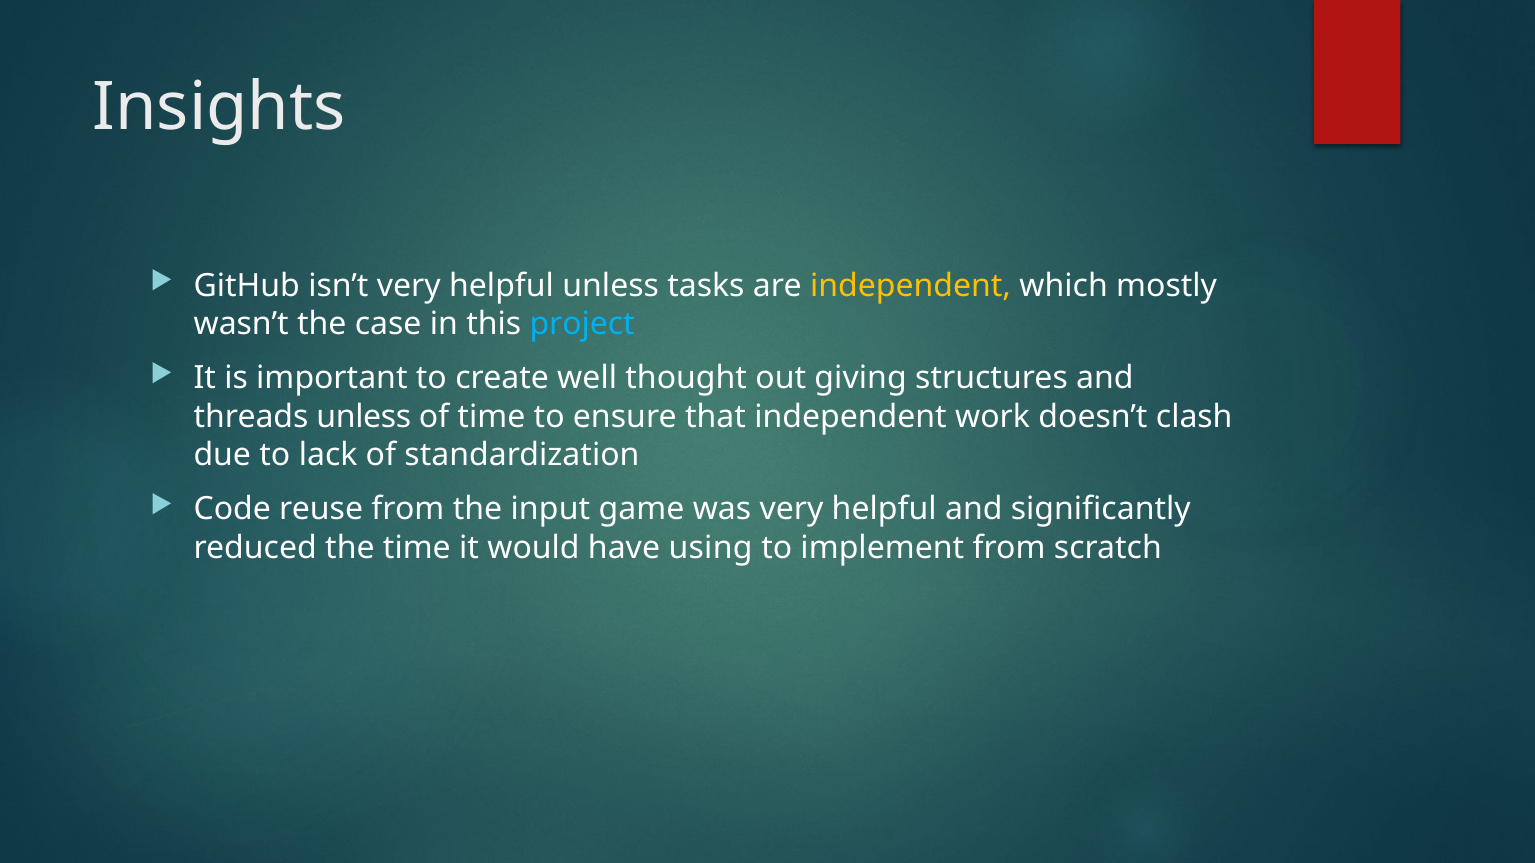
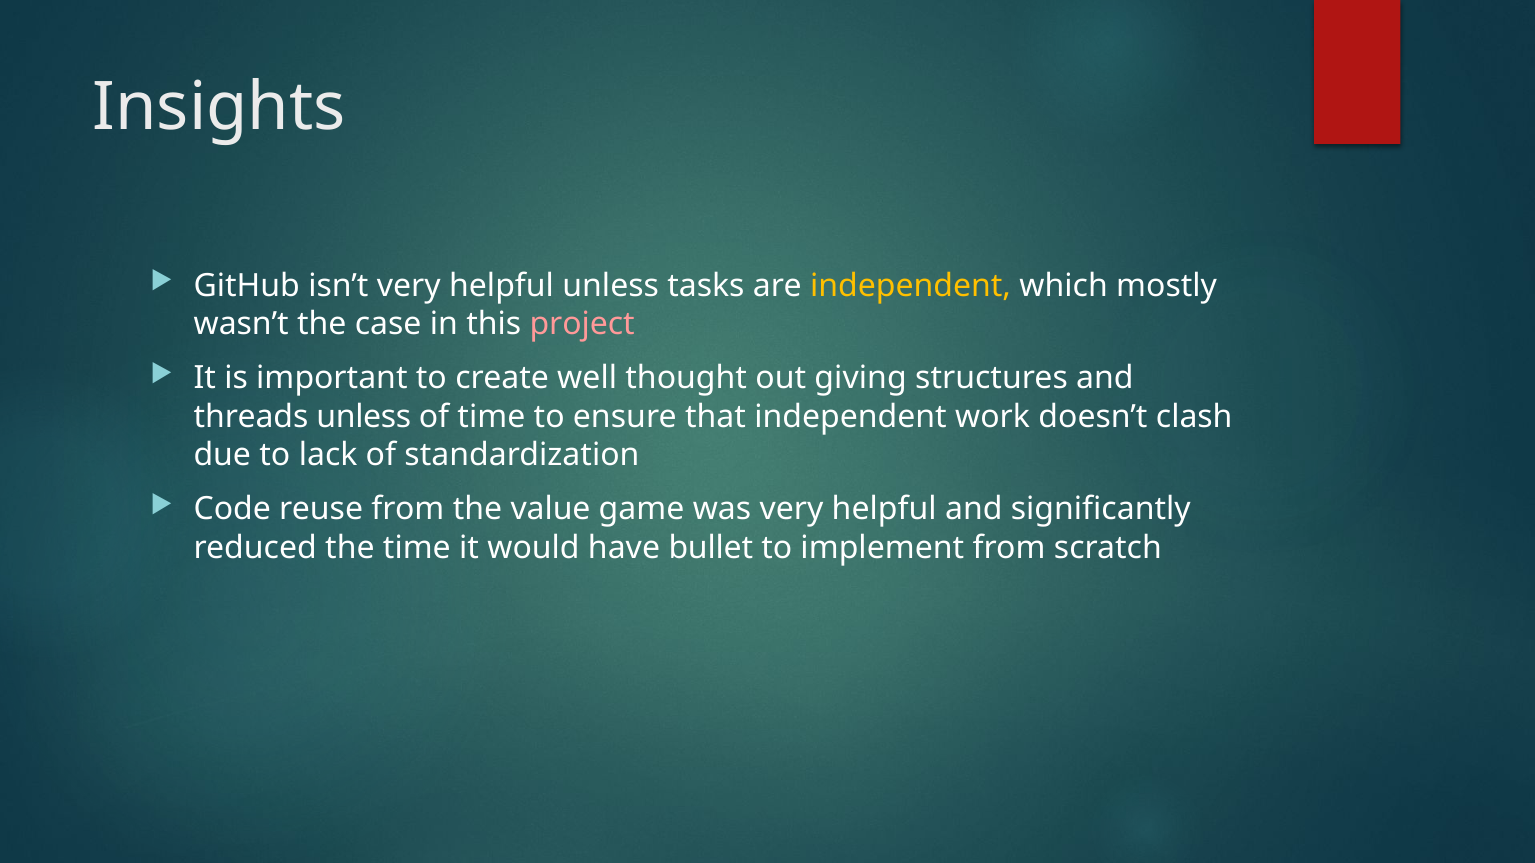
project colour: light blue -> pink
input: input -> value
using: using -> bullet
